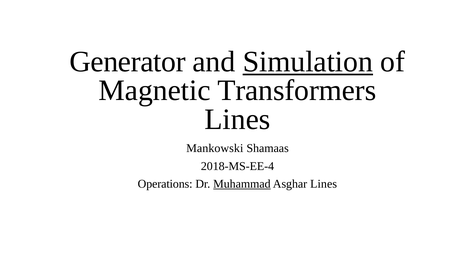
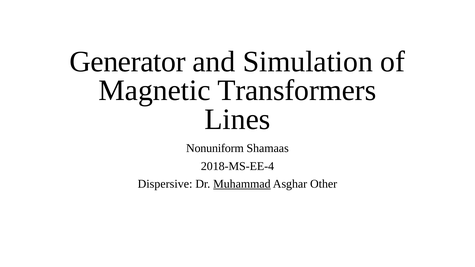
Simulation underline: present -> none
Mankowski: Mankowski -> Nonuniform
Operations: Operations -> Dispersive
Asghar Lines: Lines -> Other
